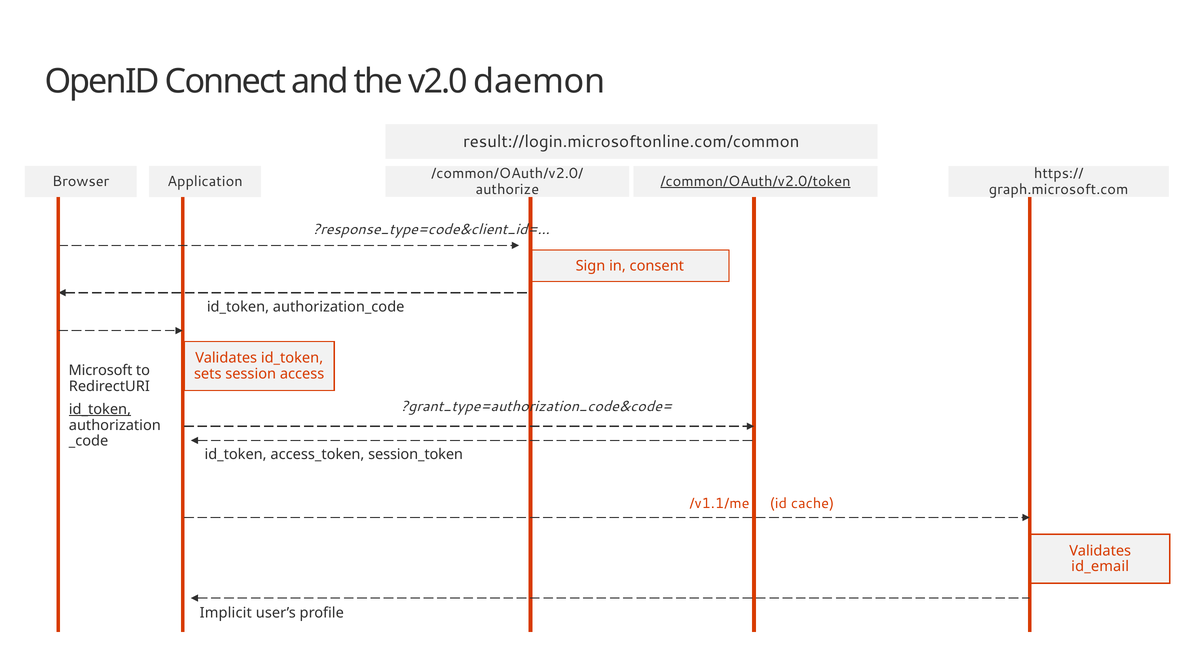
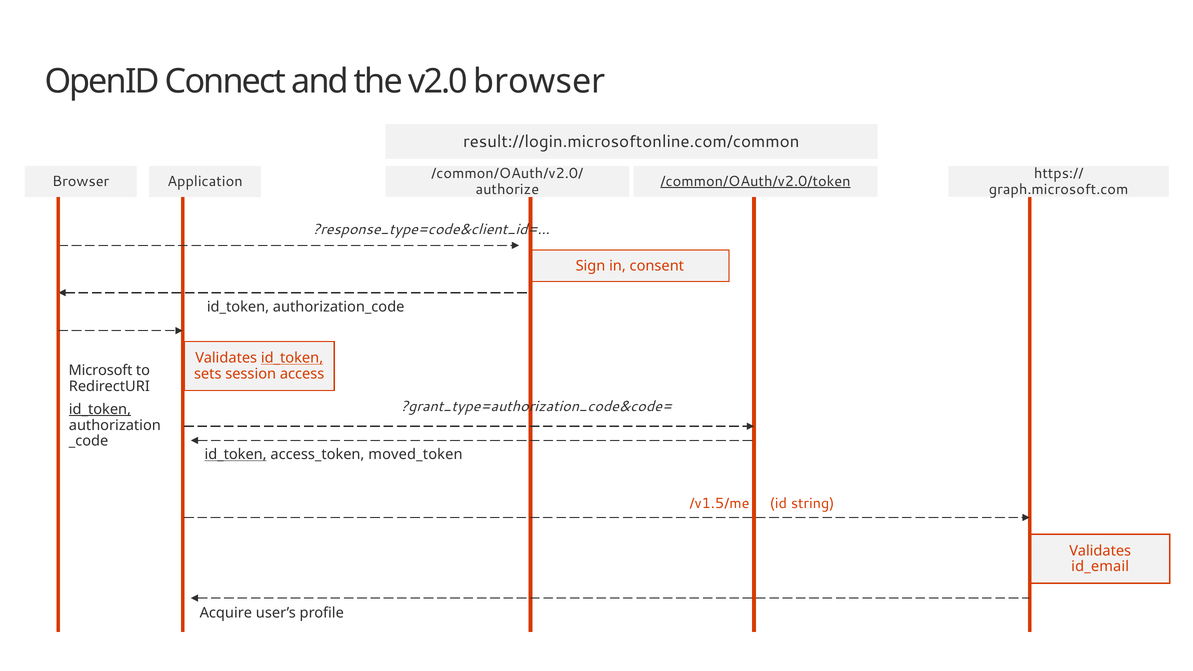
v2.0 daemon: daemon -> browser
id_token at (292, 358) underline: none -> present
id_token at (236, 454) underline: none -> present
session_token: session_token -> moved_token
/v1.1/me: /v1.1/me -> /v1.5/me
cache: cache -> string
Implicit: Implicit -> Acquire
